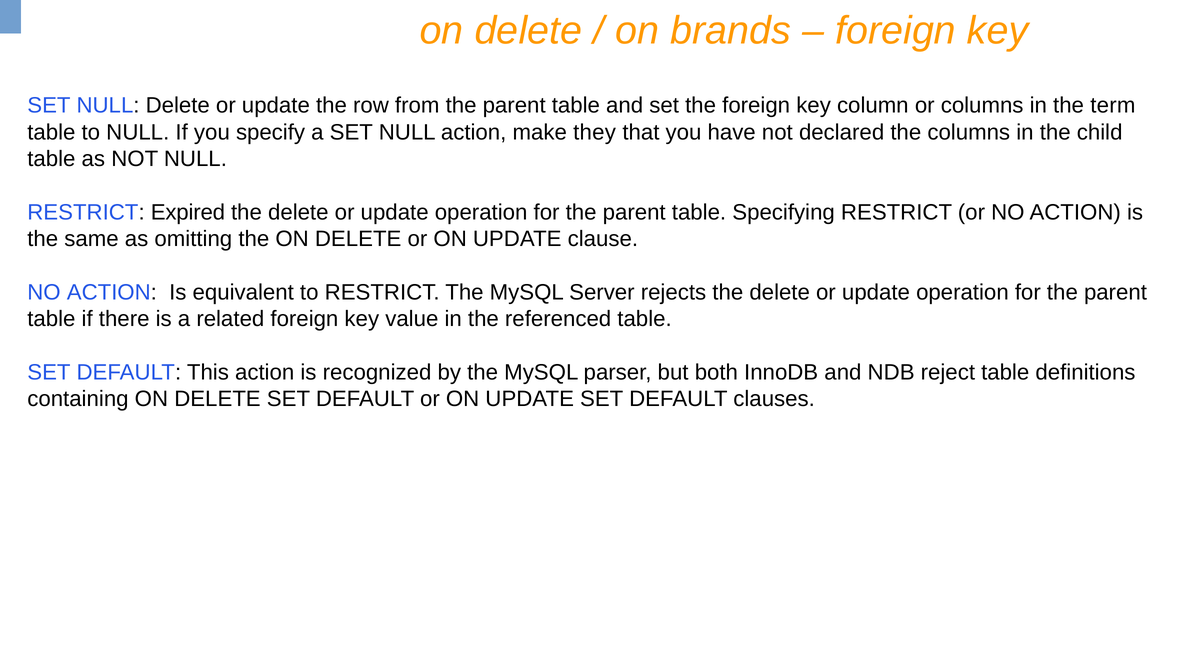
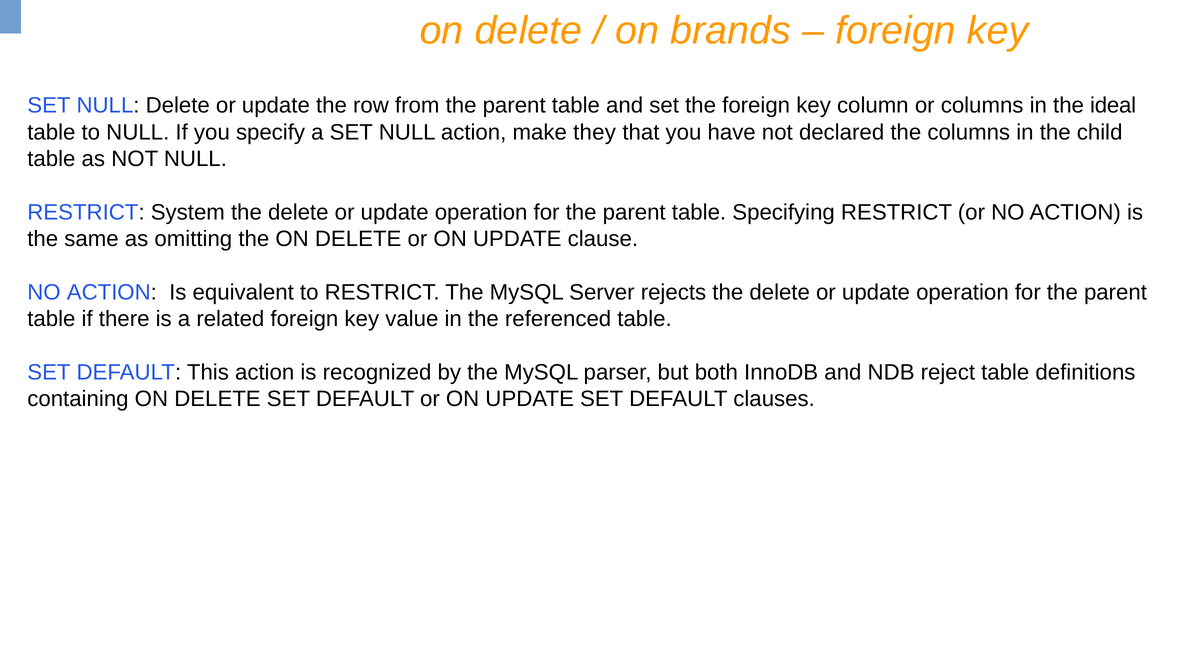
term: term -> ideal
Expired: Expired -> System
